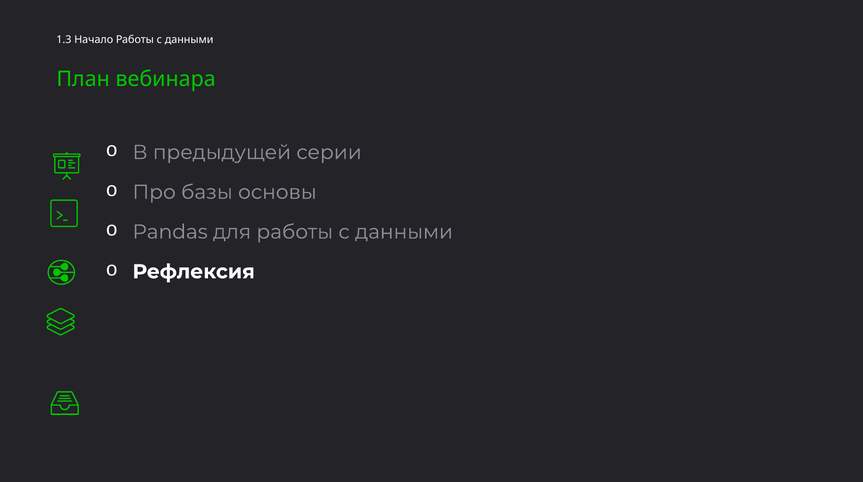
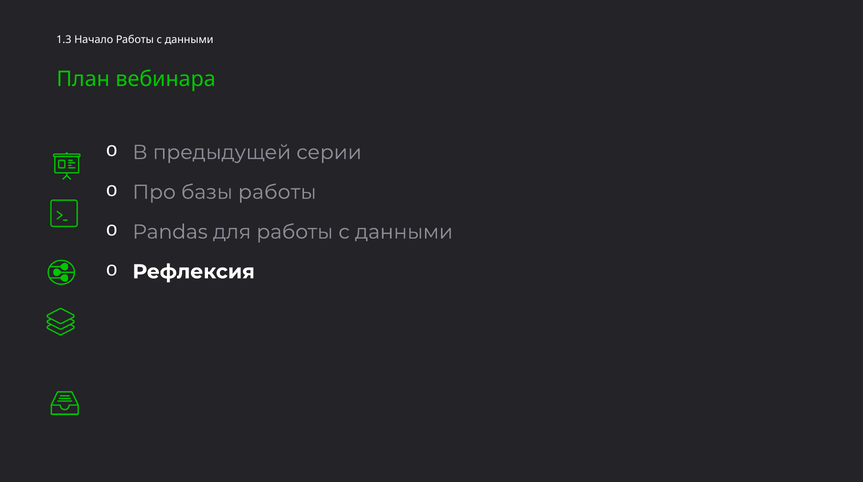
базы основы: основы -> работы
